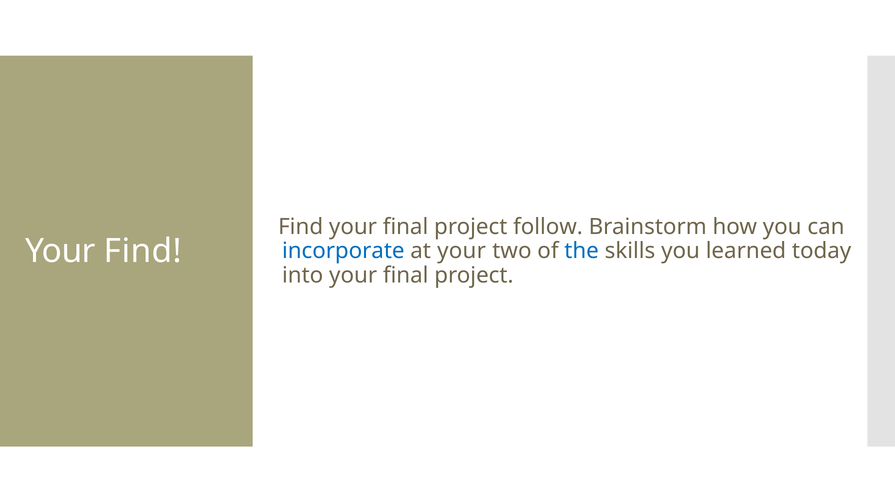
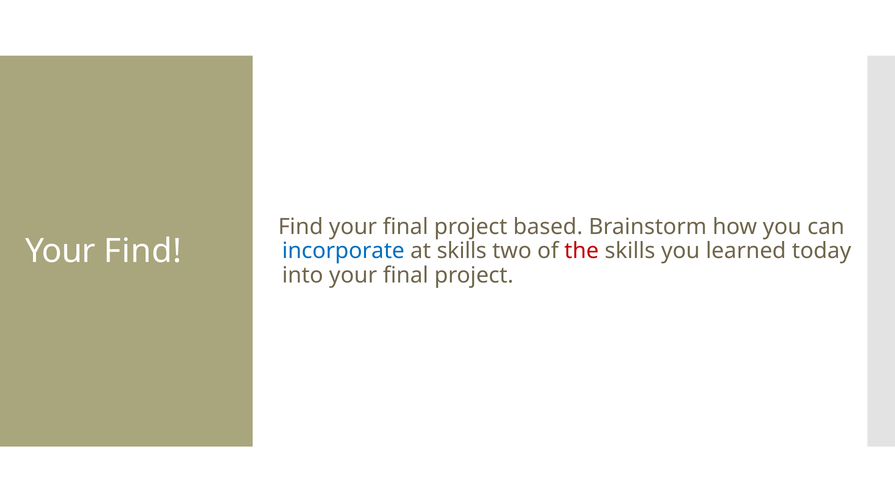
follow: follow -> based
at your: your -> skills
the colour: blue -> red
